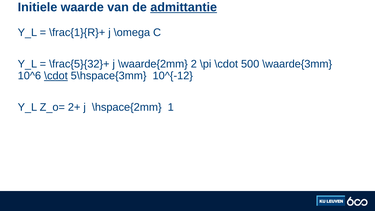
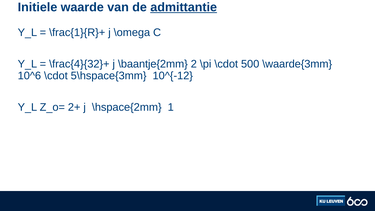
\frac{5}{32}+: \frac{5}{32}+ -> \frac{4}{32}+
\waarde{2mm: \waarde{2mm -> \baantje{2mm
\cdot at (56, 76) underline: present -> none
